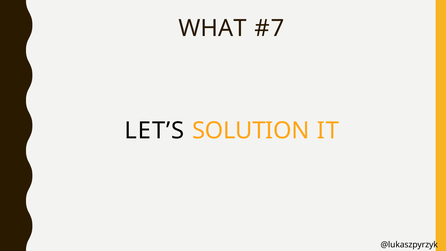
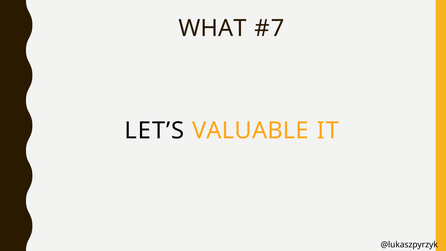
SOLUTION: SOLUTION -> VALUABLE
